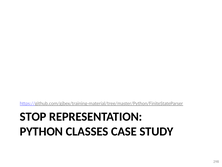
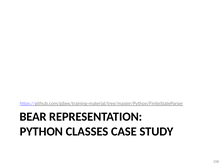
STOP: STOP -> BEAR
